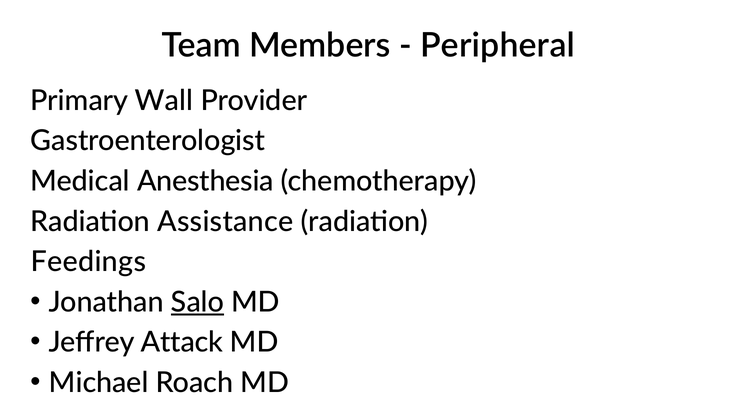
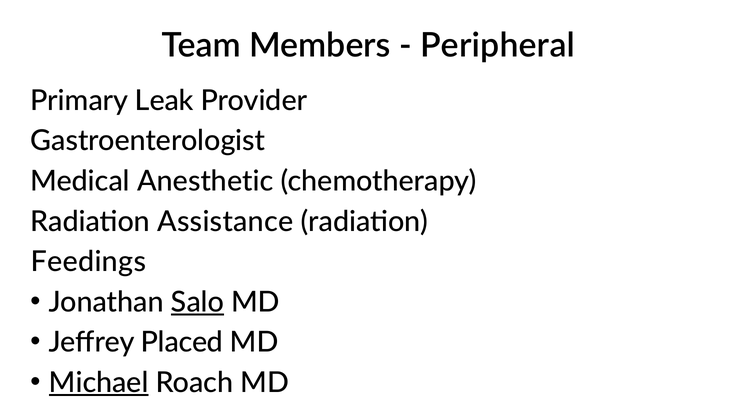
Wall: Wall -> Leak
Anesthesia: Anesthesia -> Anesthetic
Attack: Attack -> Placed
Michael underline: none -> present
